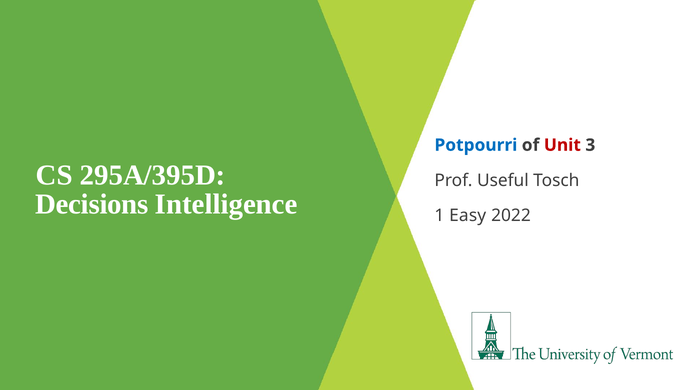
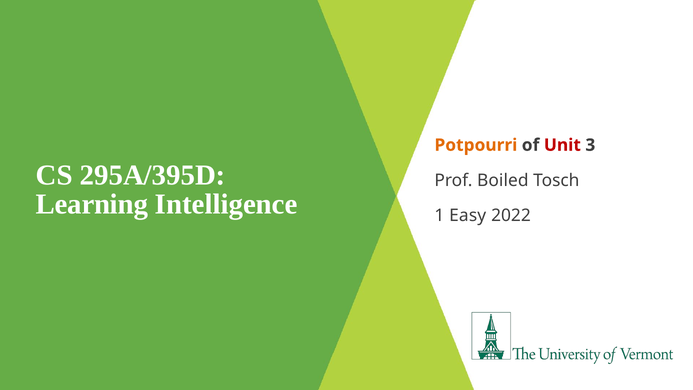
Potpourri colour: blue -> orange
Useful: Useful -> Boiled
Decisions: Decisions -> Learning
